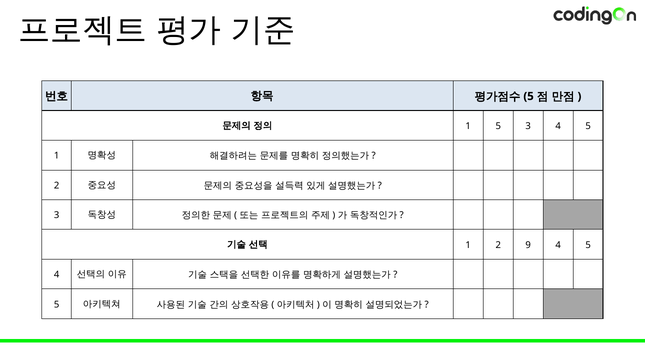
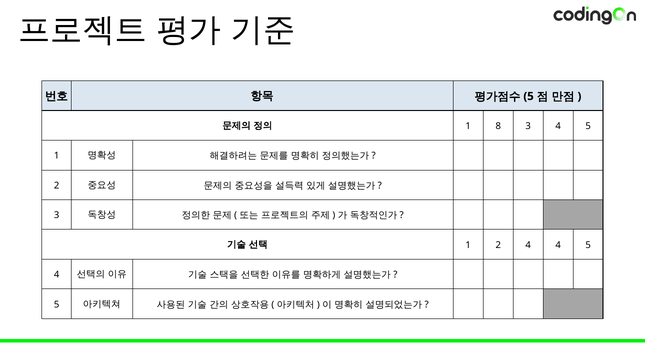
1 5: 5 -> 8
2 9: 9 -> 4
